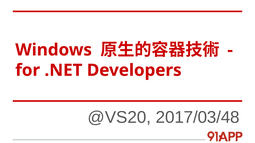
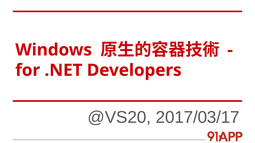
2017/03/48: 2017/03/48 -> 2017/03/17
